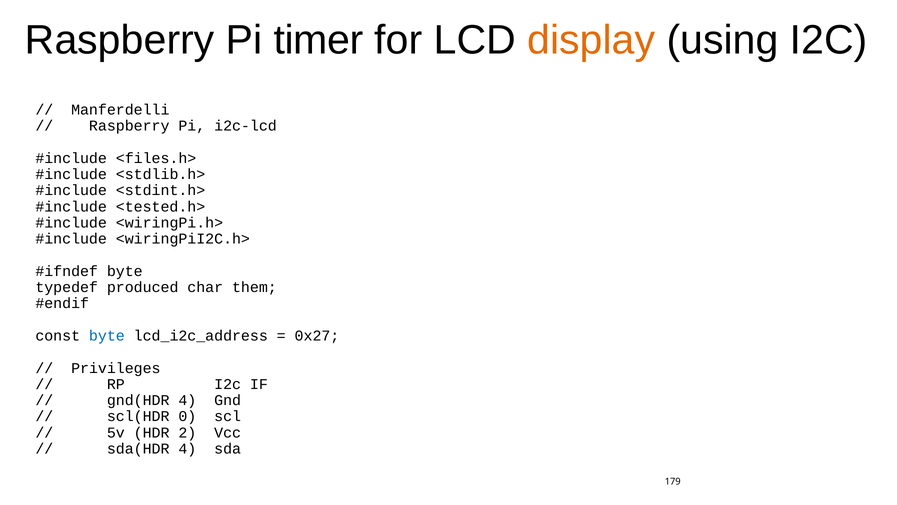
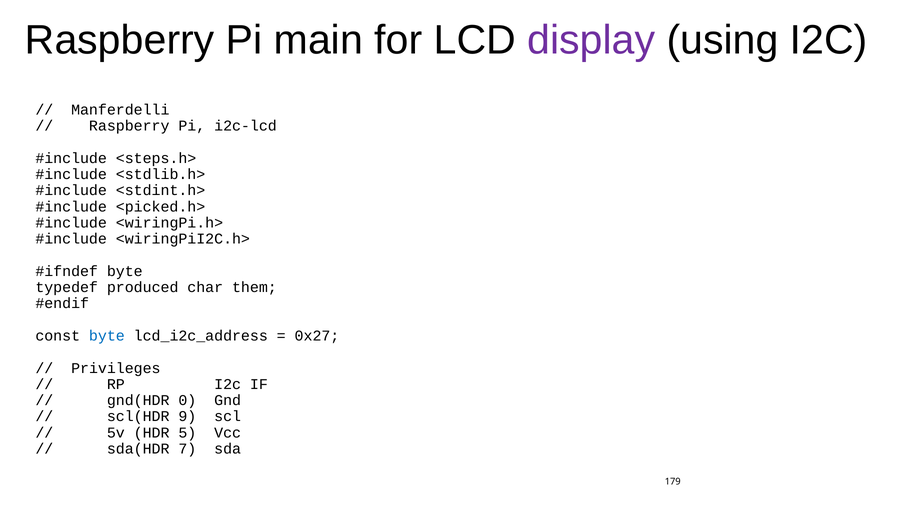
timer: timer -> main
display colour: orange -> purple
<files.h>: <files.h> -> <steps.h>
<tested.h>: <tested.h> -> <picked.h>
gnd(HDR 4: 4 -> 0
0: 0 -> 9
2: 2 -> 5
sda(HDR 4: 4 -> 7
